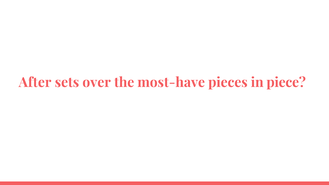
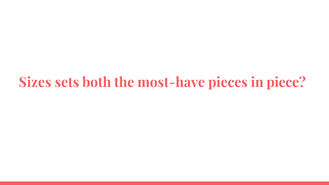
After: After -> Sizes
over: over -> both
